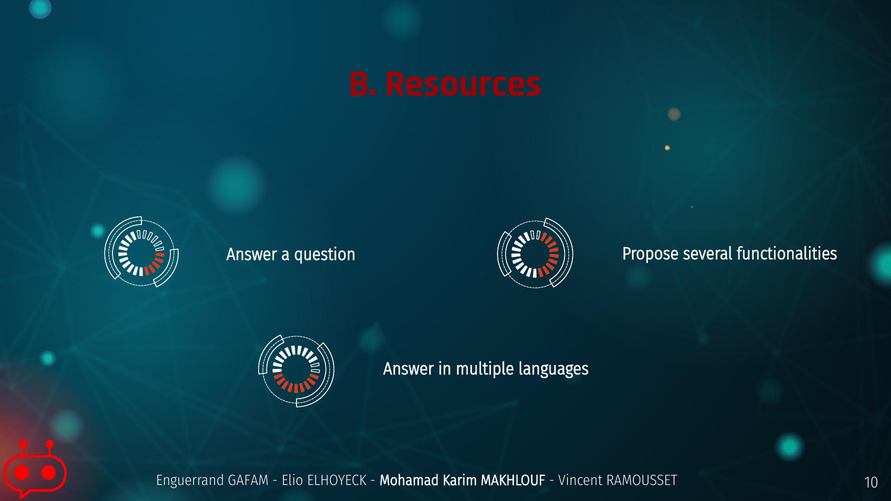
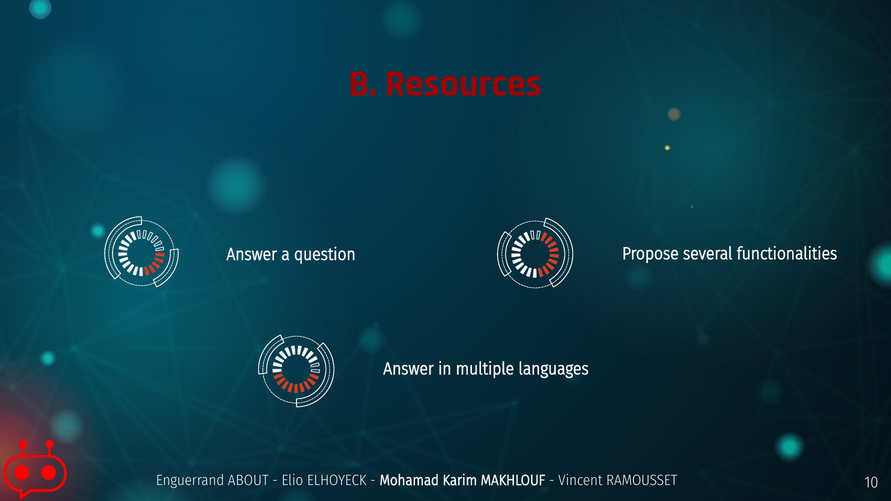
GAFAM: GAFAM -> ABOUT
